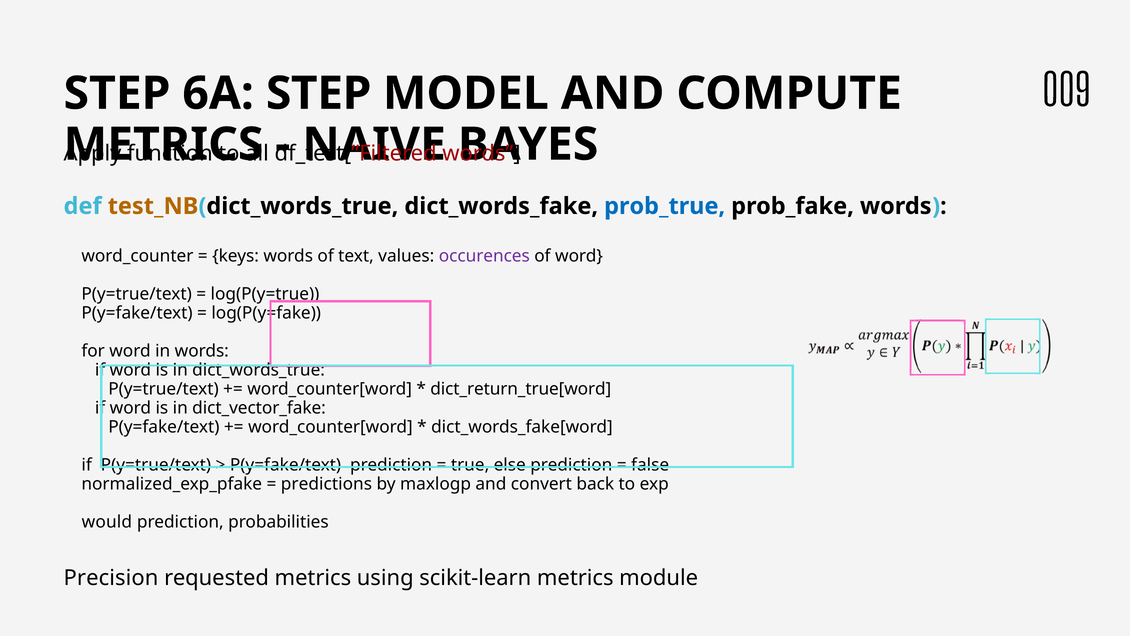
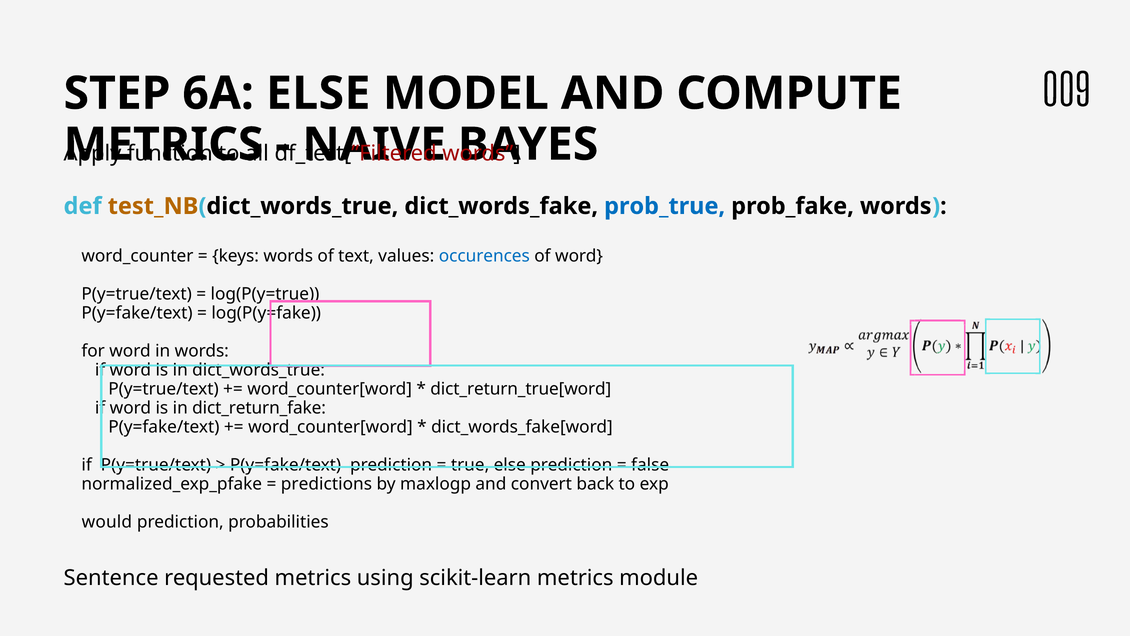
6A STEP: STEP -> ELSE
occurences colour: purple -> blue
dict_vector_fake: dict_vector_fake -> dict_return_fake
Precision: Precision -> Sentence
